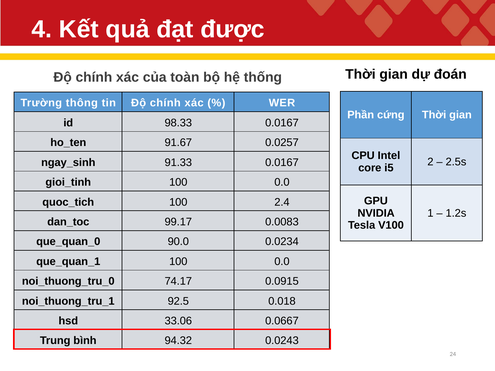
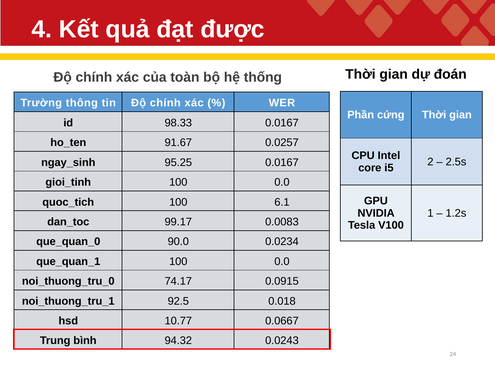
91.33: 91.33 -> 95.25
2.4: 2.4 -> 6.1
33.06: 33.06 -> 10.77
